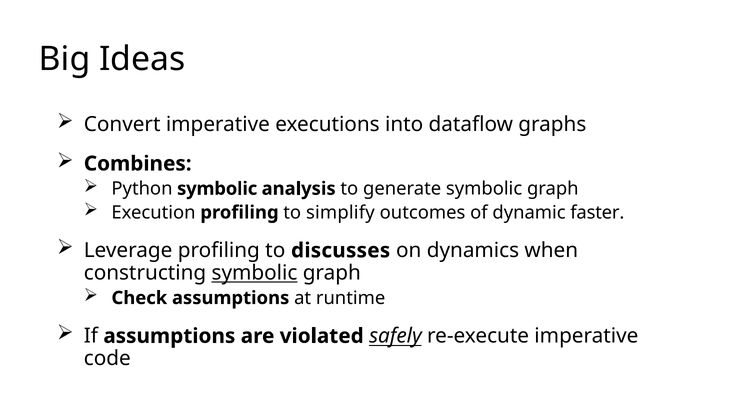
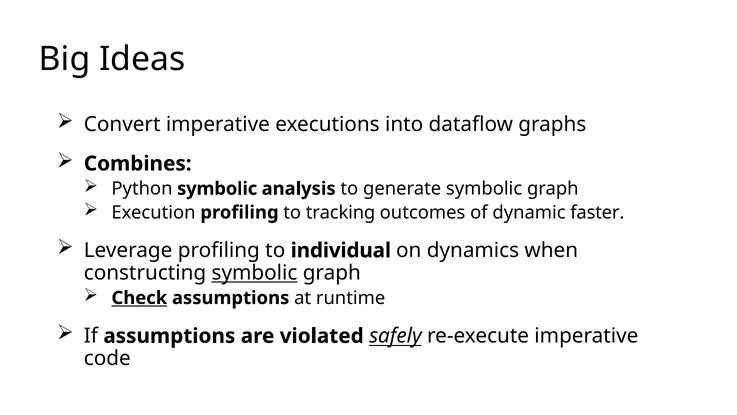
simplify: simplify -> tracking
discusses: discusses -> individual
Check underline: none -> present
